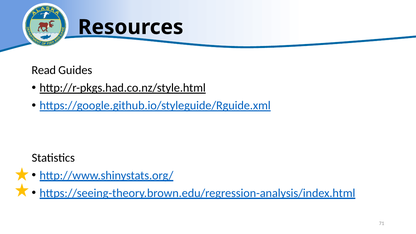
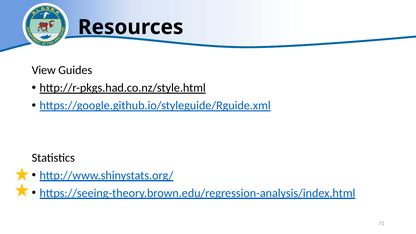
Read: Read -> View
